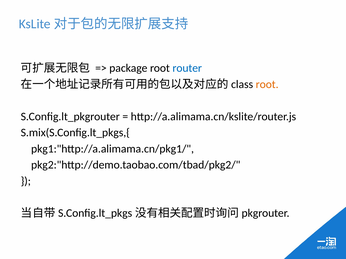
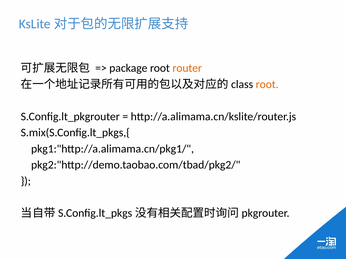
router colour: blue -> orange
